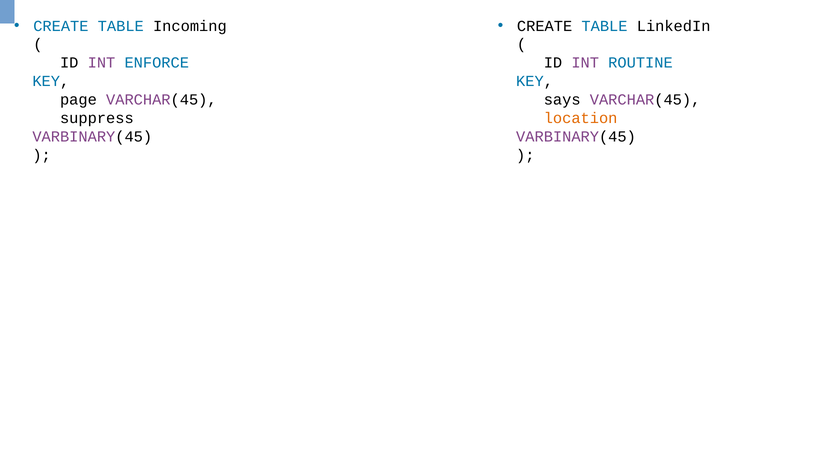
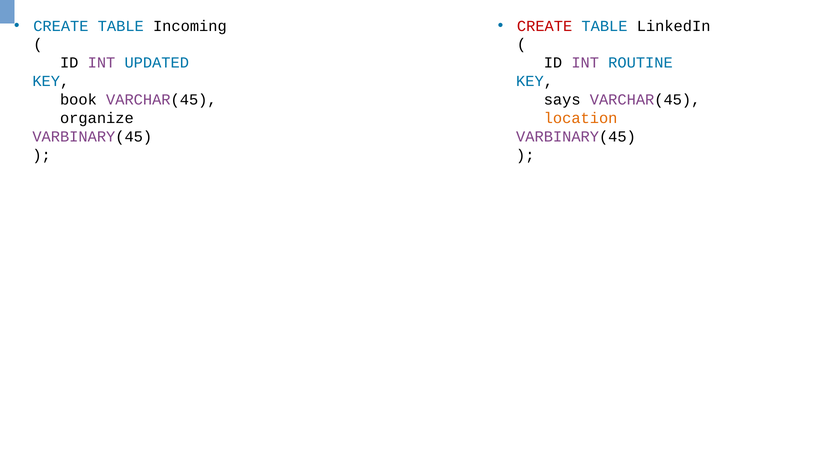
CREATE at (545, 26) colour: black -> red
ENFORCE: ENFORCE -> UPDATED
page: page -> book
suppress: suppress -> organize
